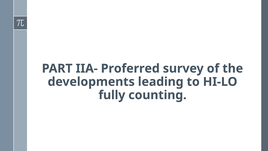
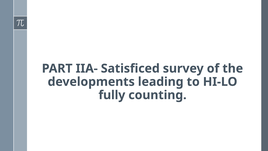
Proferred: Proferred -> Satisficed
